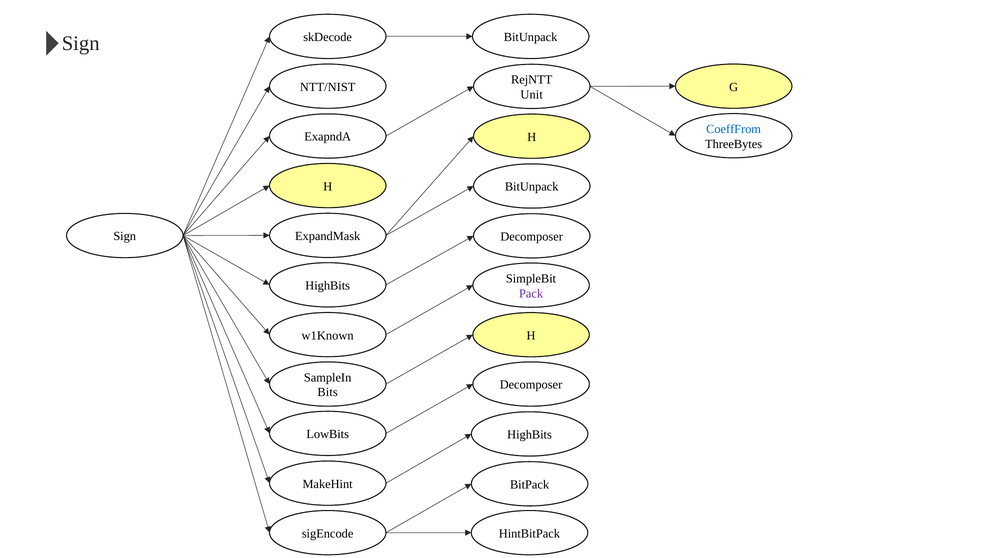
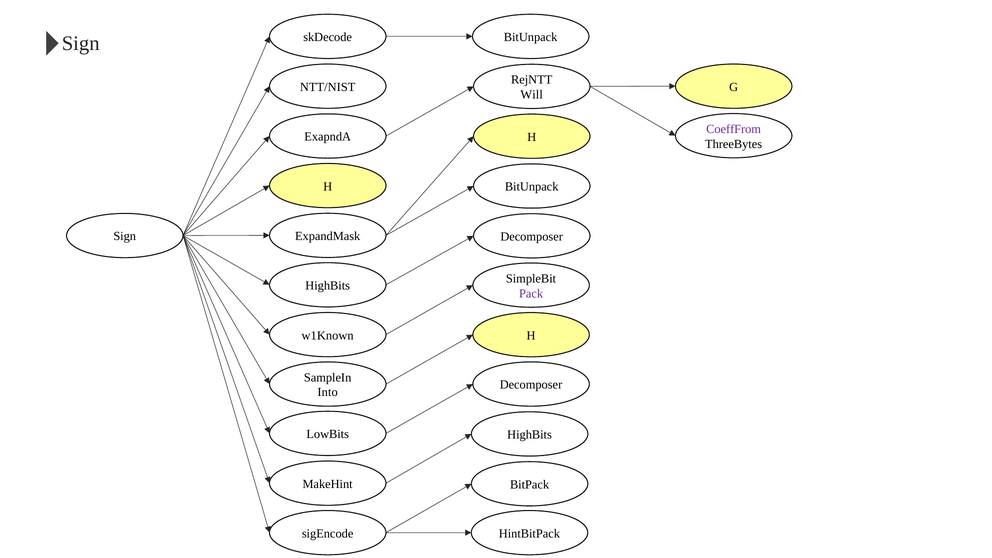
Unit: Unit -> Will
CoeffFrom colour: blue -> purple
Bits: Bits -> Into
